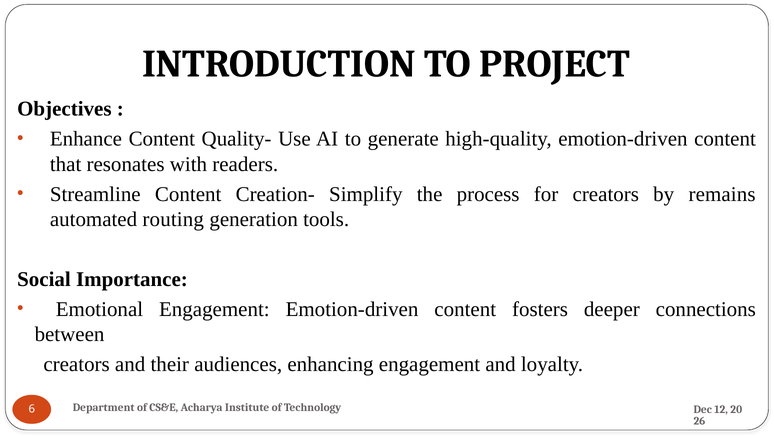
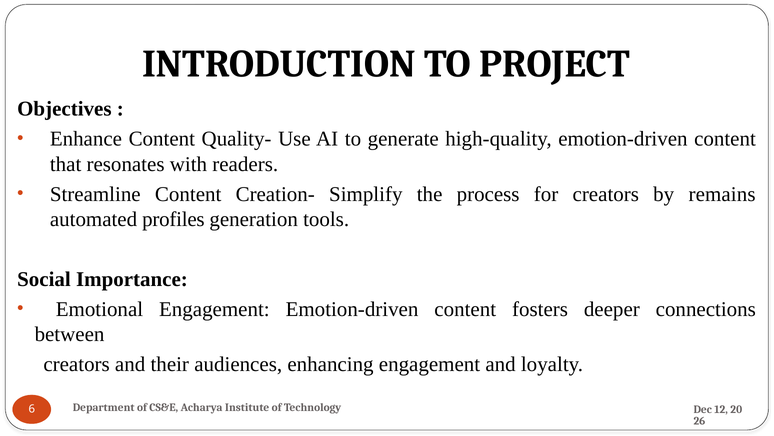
routing: routing -> profiles
